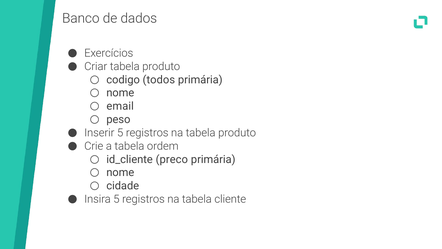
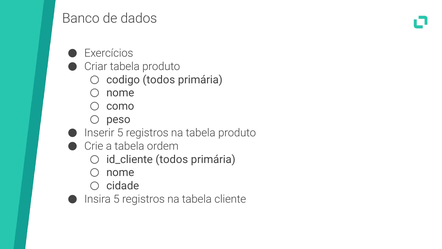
email: email -> como
id_cliente preco: preco -> todos
